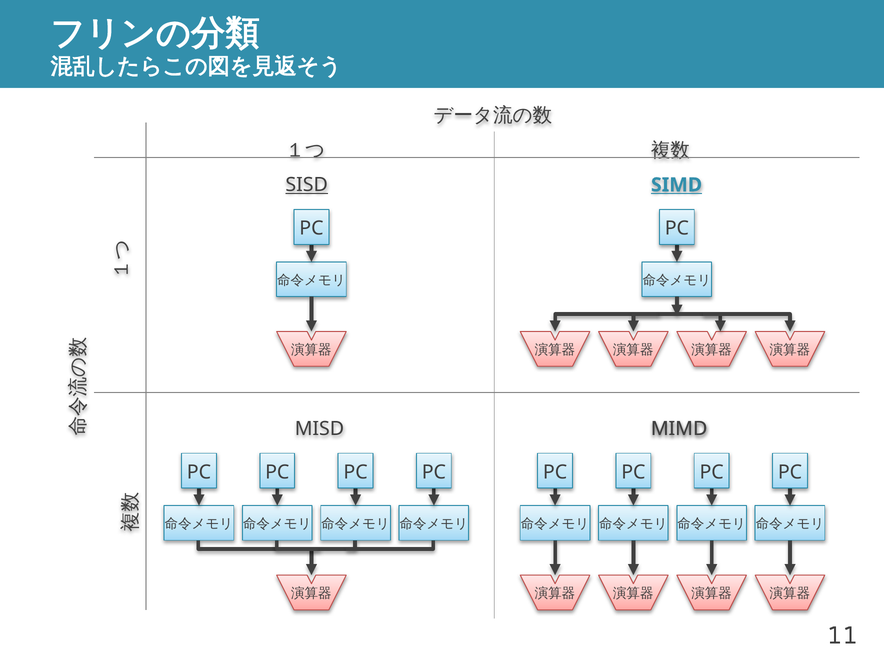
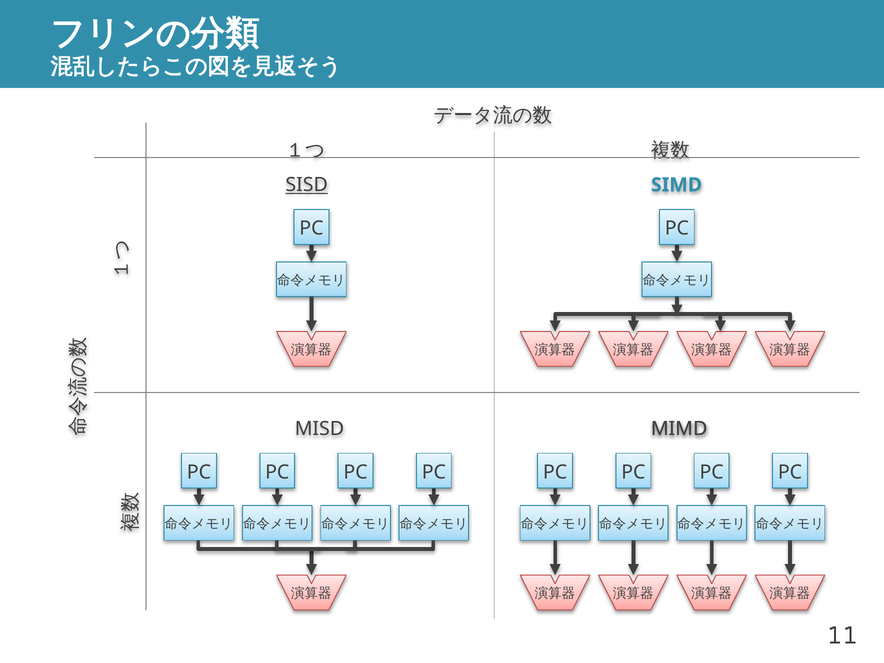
SIMD underline: present -> none
